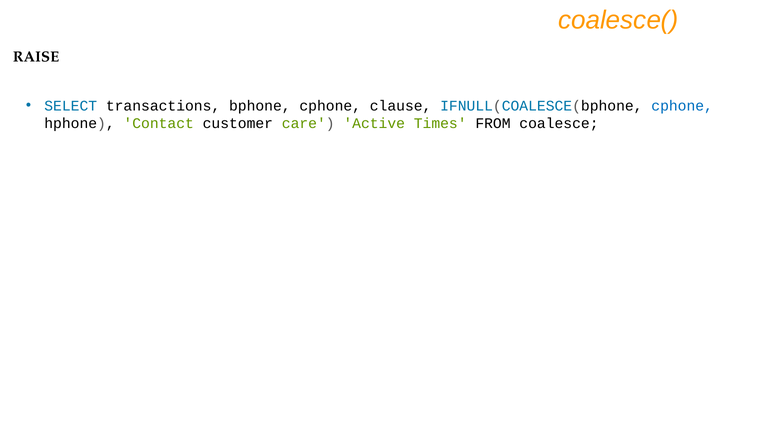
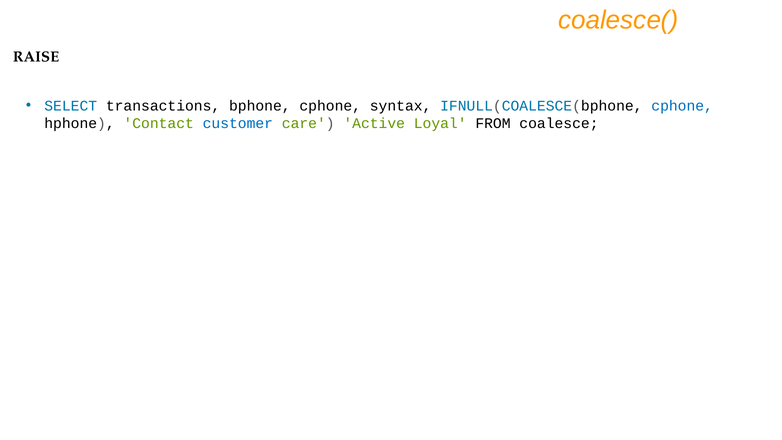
clause: clause -> syntax
customer colour: black -> blue
Times: Times -> Loyal
